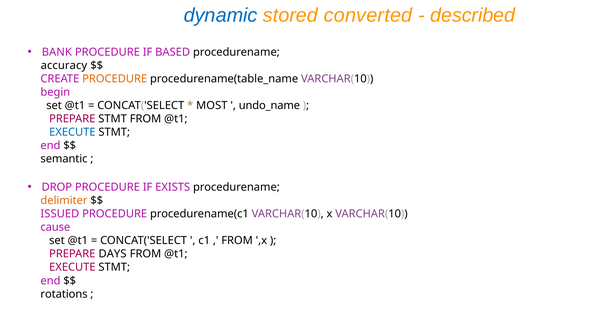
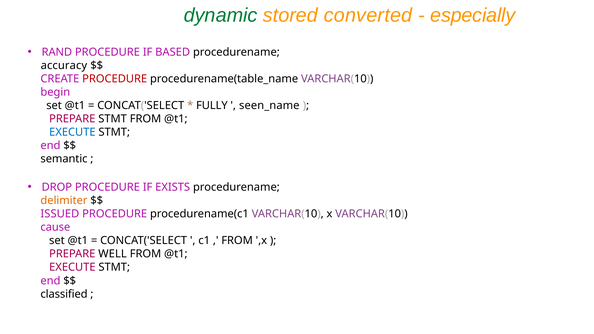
dynamic colour: blue -> green
described: described -> especially
BANK: BANK -> RAND
PROCEDURE at (115, 79) colour: orange -> red
MOST: MOST -> FULLY
undo_name: undo_name -> seen_name
DAYS: DAYS -> WELL
rotations: rotations -> classified
